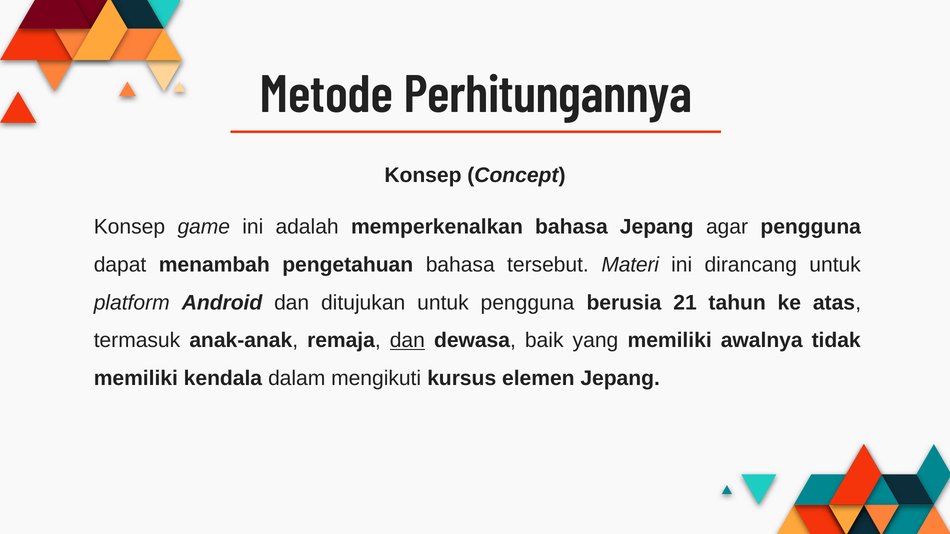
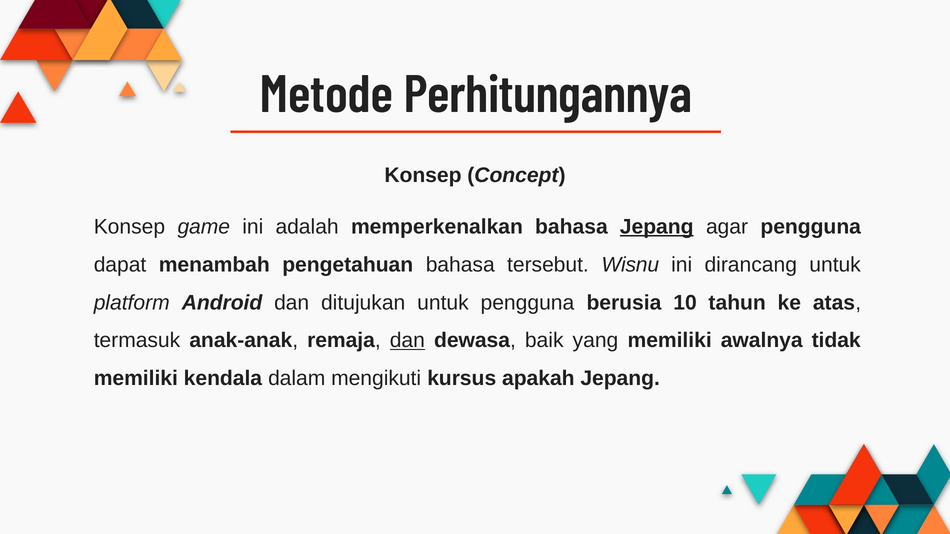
Jepang at (657, 227) underline: none -> present
Materi: Materi -> Wisnu
21: 21 -> 10
elemen: elemen -> apakah
